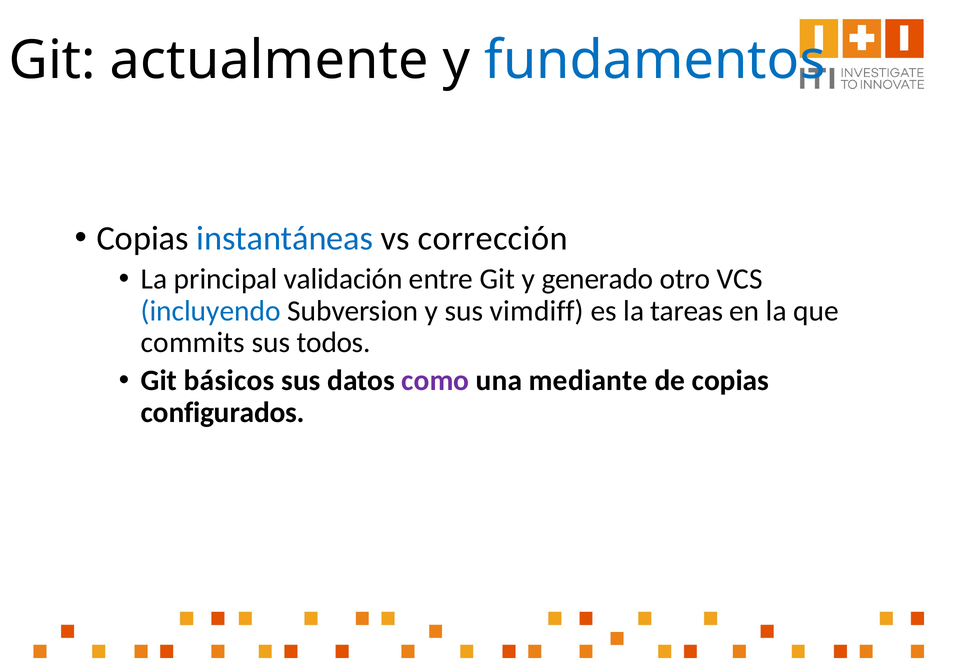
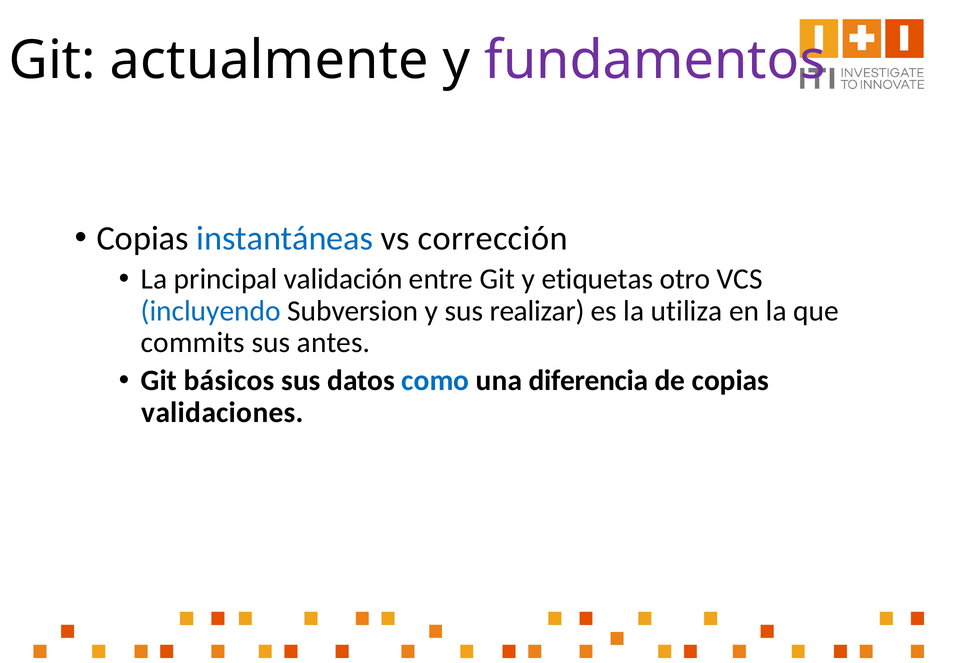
fundamentos colour: blue -> purple
generado: generado -> etiquetas
vimdiff: vimdiff -> realizar
tareas: tareas -> utiliza
todos: todos -> antes
como colour: purple -> blue
mediante: mediante -> diferencia
configurados: configurados -> validaciones
